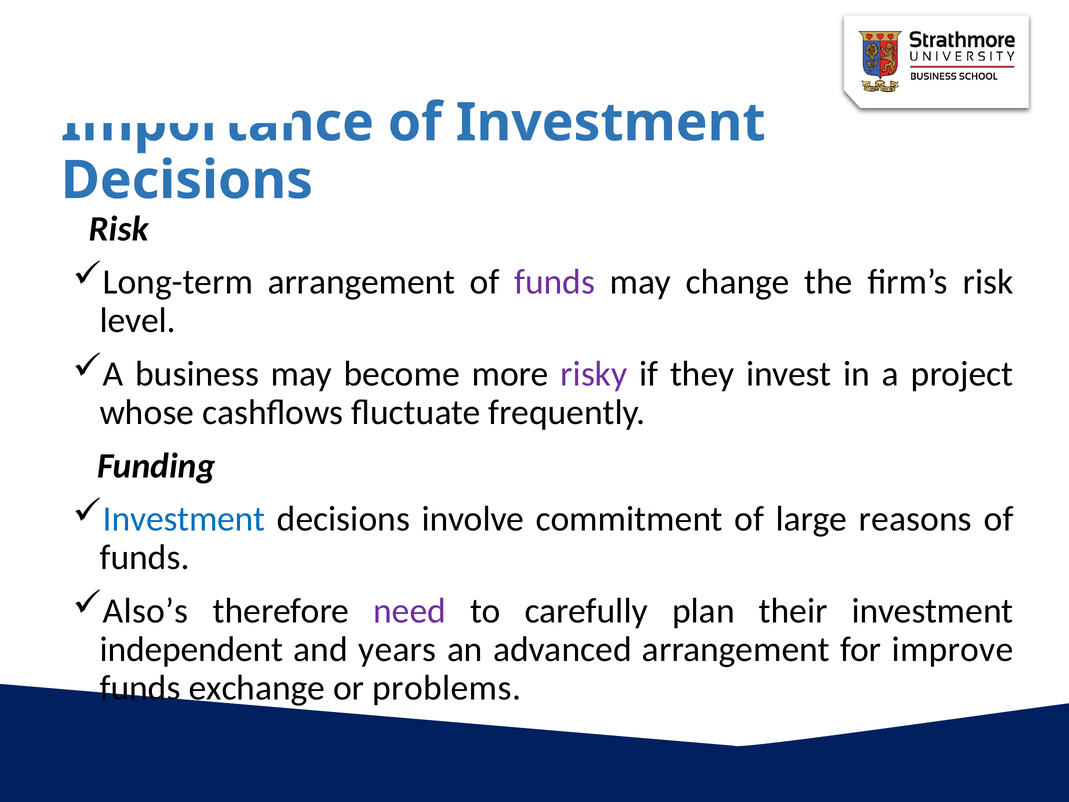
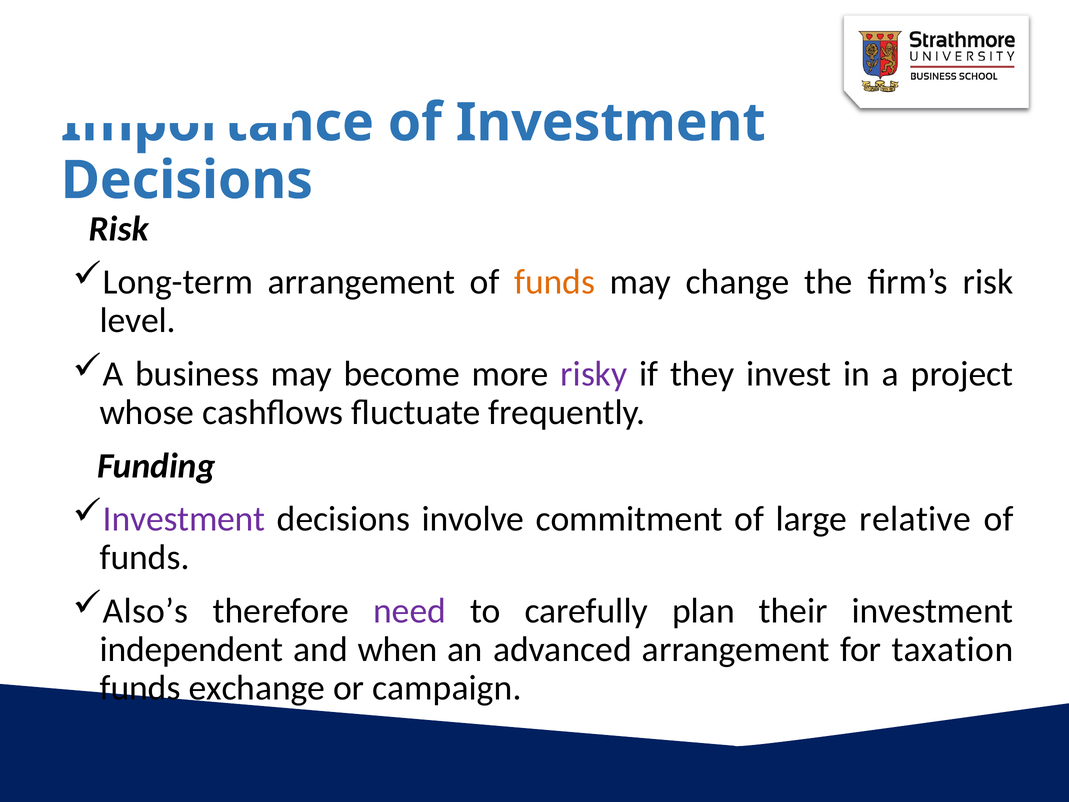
funds at (555, 282) colour: purple -> orange
Investment at (184, 519) colour: blue -> purple
reasons: reasons -> relative
years: years -> when
improve: improve -> taxation
problems: problems -> campaign
